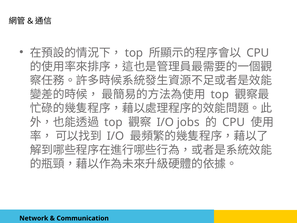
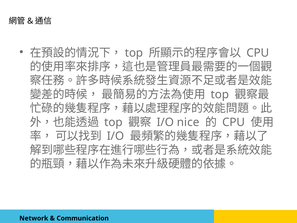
jobs: jobs -> nice
